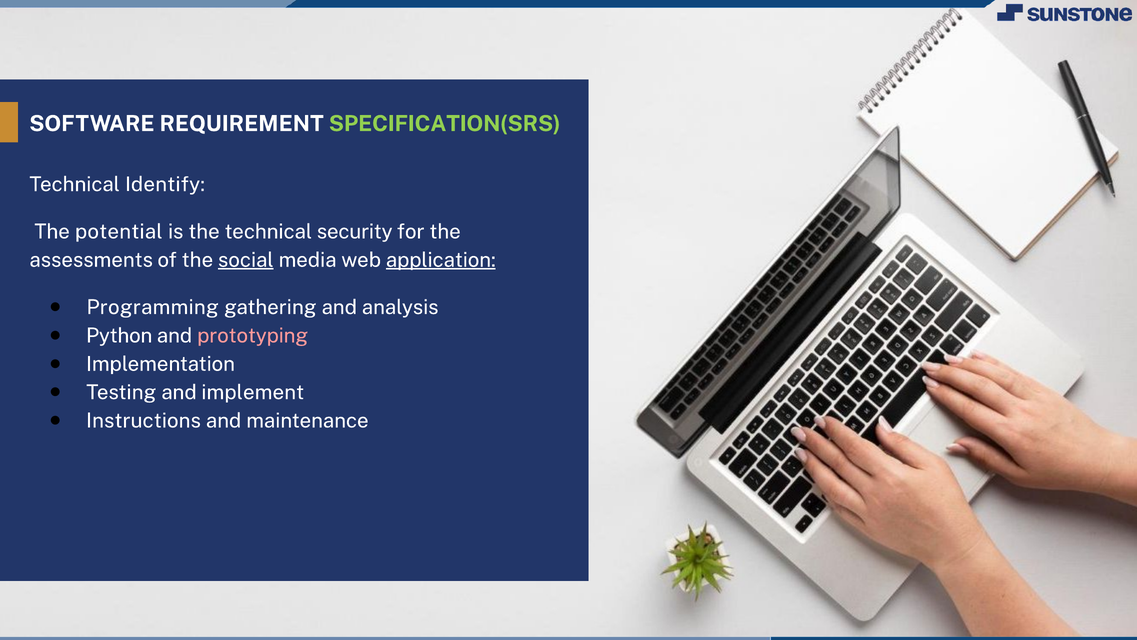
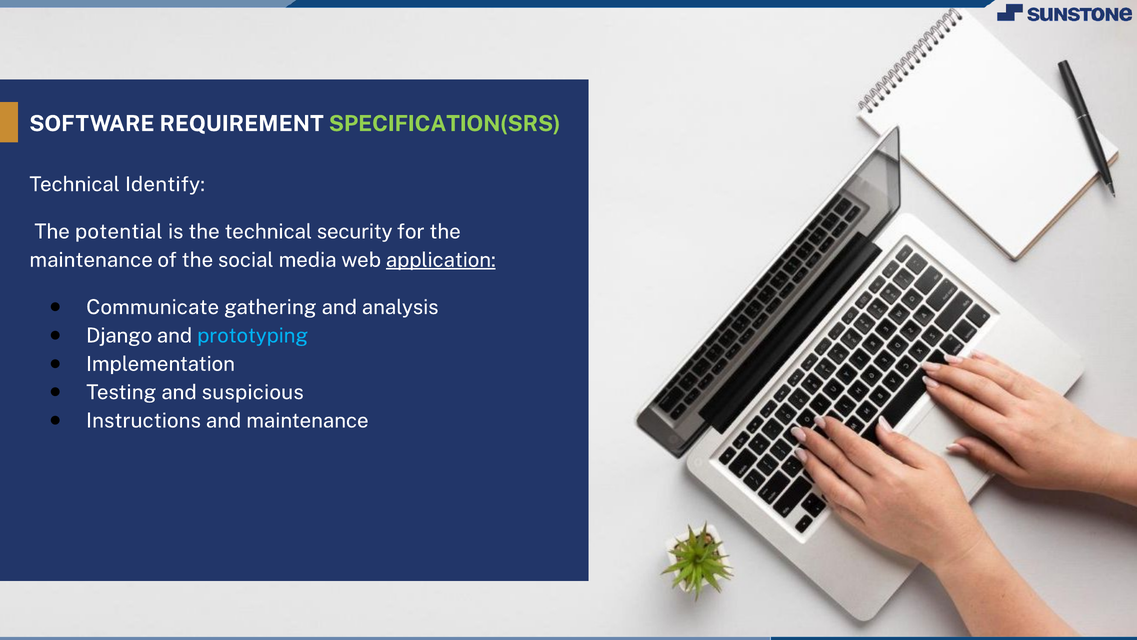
assessments at (91, 260): assessments -> maintenance
social underline: present -> none
Programming: Programming -> Communicate
Python: Python -> Django
prototyping colour: pink -> light blue
implement: implement -> suspicious
